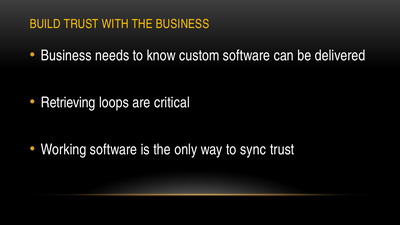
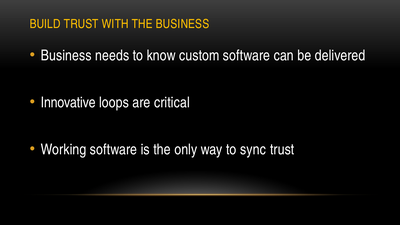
Retrieving: Retrieving -> Innovative
